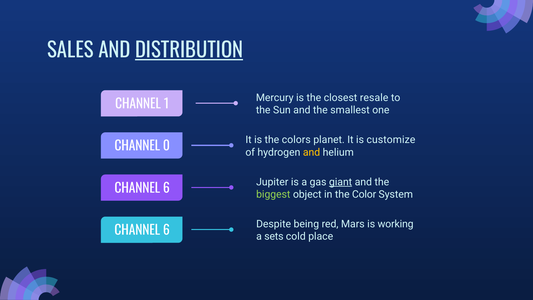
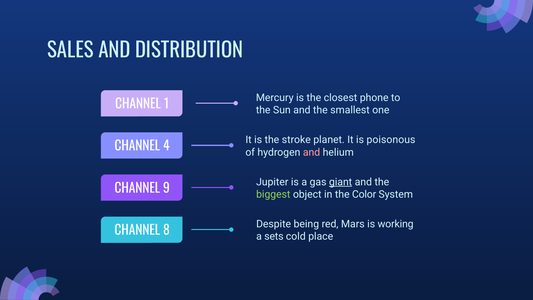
DISTRIBUTION underline: present -> none
resale: resale -> phone
colors: colors -> stroke
customize: customize -> poisonous
0: 0 -> 4
and at (312, 152) colour: yellow -> pink
6 at (166, 188): 6 -> 9
6 at (166, 230): 6 -> 8
